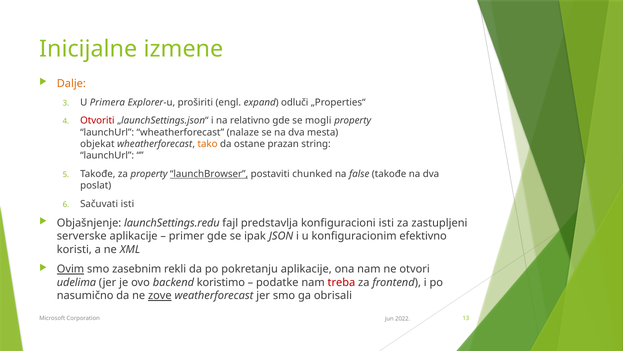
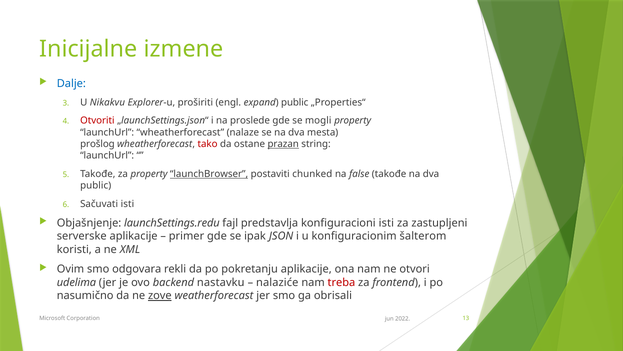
Dalje colour: orange -> blue
Primera: Primera -> Nikakvu
expand odluči: odluči -> public
relativno: relativno -> proslede
objekat: objekat -> prošlog
tako colour: orange -> red
prazan underline: none -> present
poslat at (96, 185): poslat -> public
efektivno: efektivno -> šalterom
Ovim underline: present -> none
zasebnim: zasebnim -> odgovara
koristimo: koristimo -> nastavku
podatke: podatke -> nalaziće
